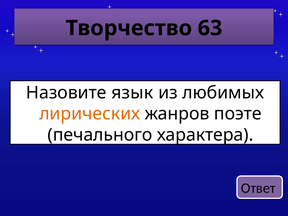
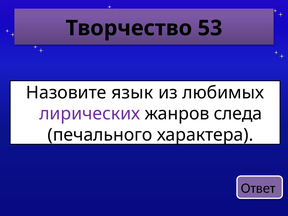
63: 63 -> 53
лирических colour: orange -> purple
поэте: поэте -> следа
